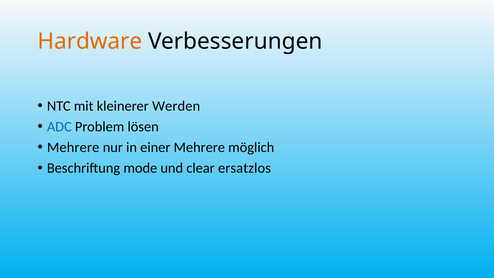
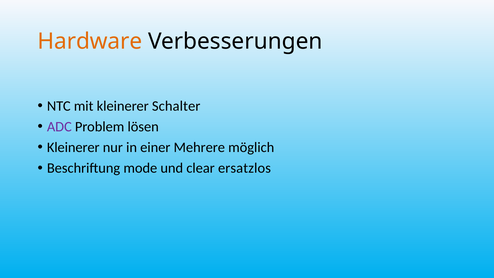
Werden: Werden -> Schalter
ADC colour: blue -> purple
Mehrere at (73, 147): Mehrere -> Kleinerer
